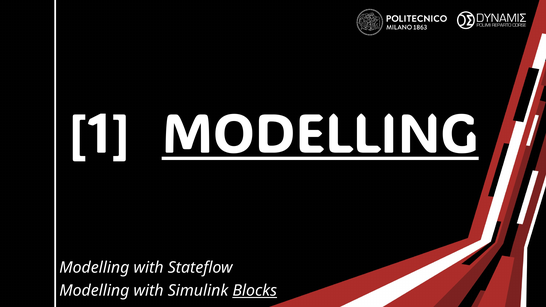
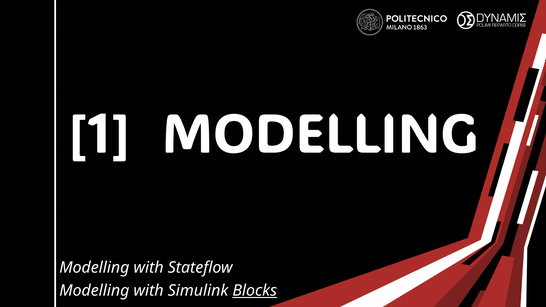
MODELLING at (320, 135) underline: present -> none
